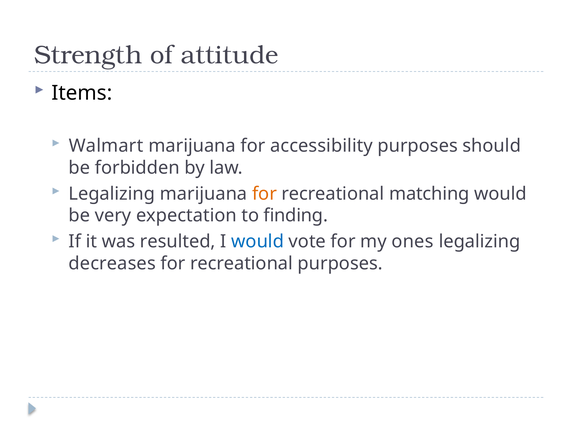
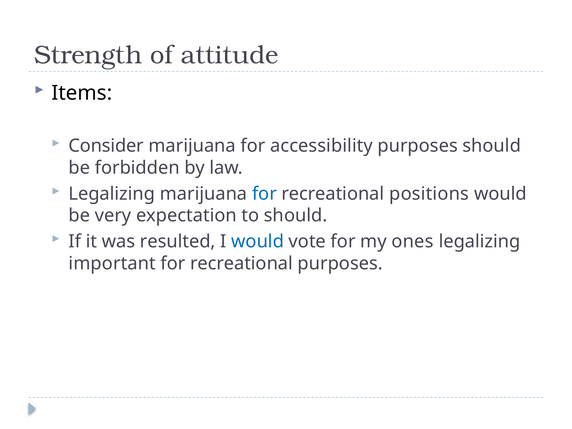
Walmart: Walmart -> Consider
for at (264, 194) colour: orange -> blue
matching: matching -> positions
to finding: finding -> should
decreases: decreases -> important
